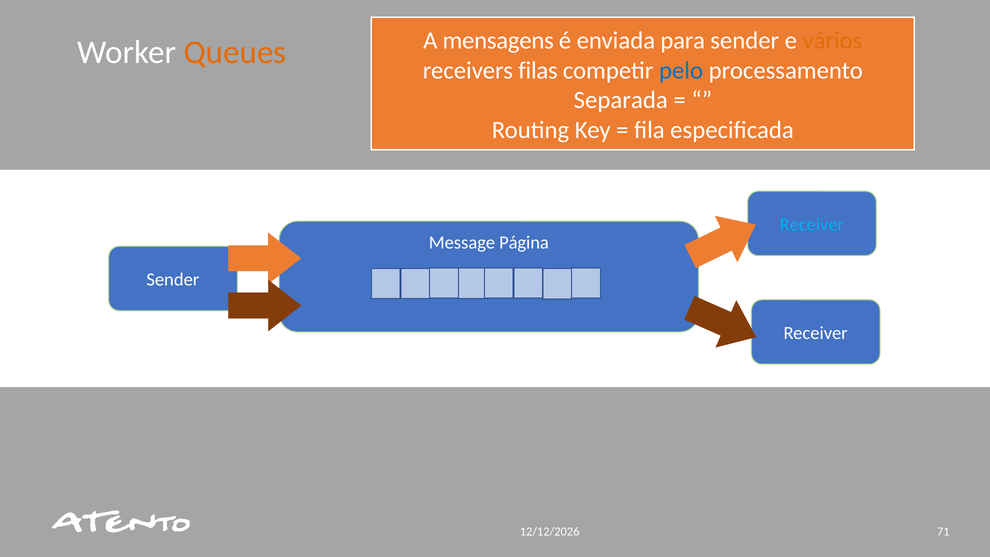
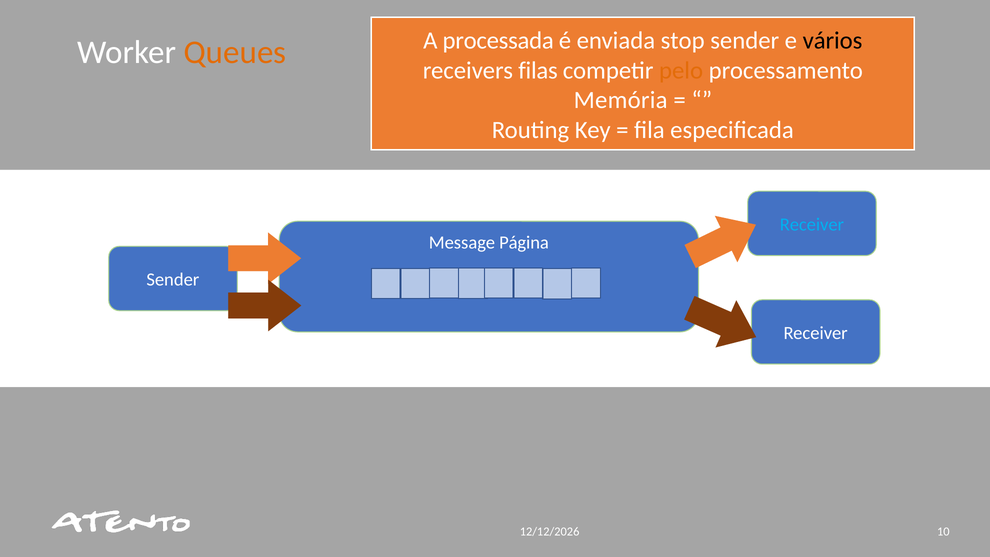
mensagens: mensagens -> processada
para: para -> stop
vários colour: orange -> black
pelo colour: blue -> orange
Separada: Separada -> Memória
71: 71 -> 10
